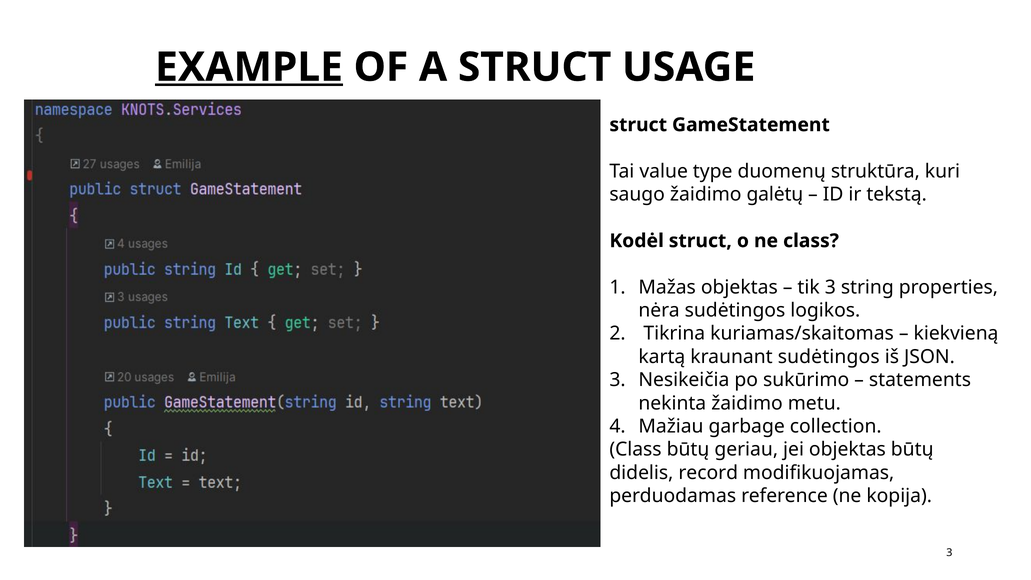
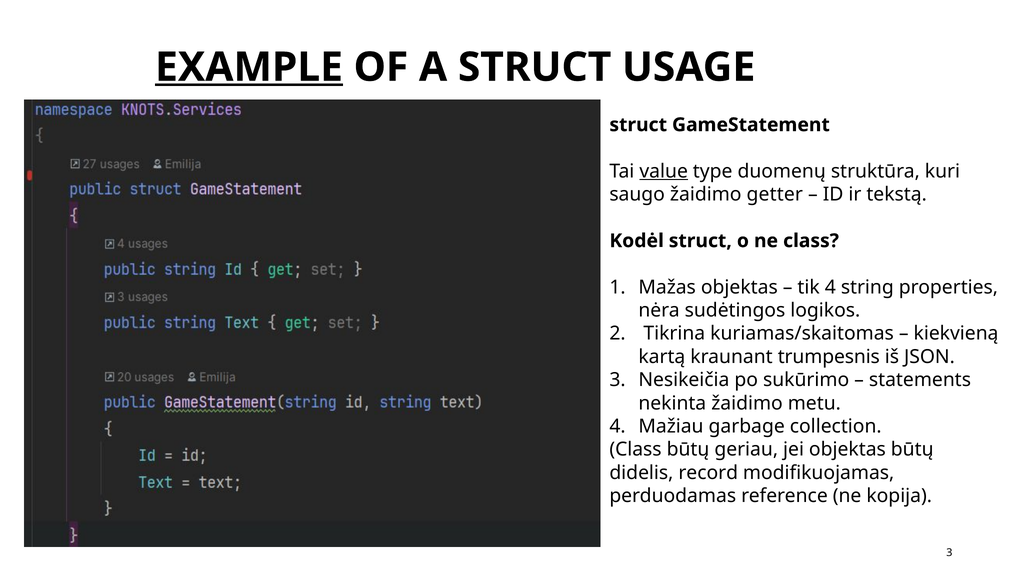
value underline: none -> present
galėtų: galėtų -> getter
tik 3: 3 -> 4
kraunant sudėtingos: sudėtingos -> trumpesnis
